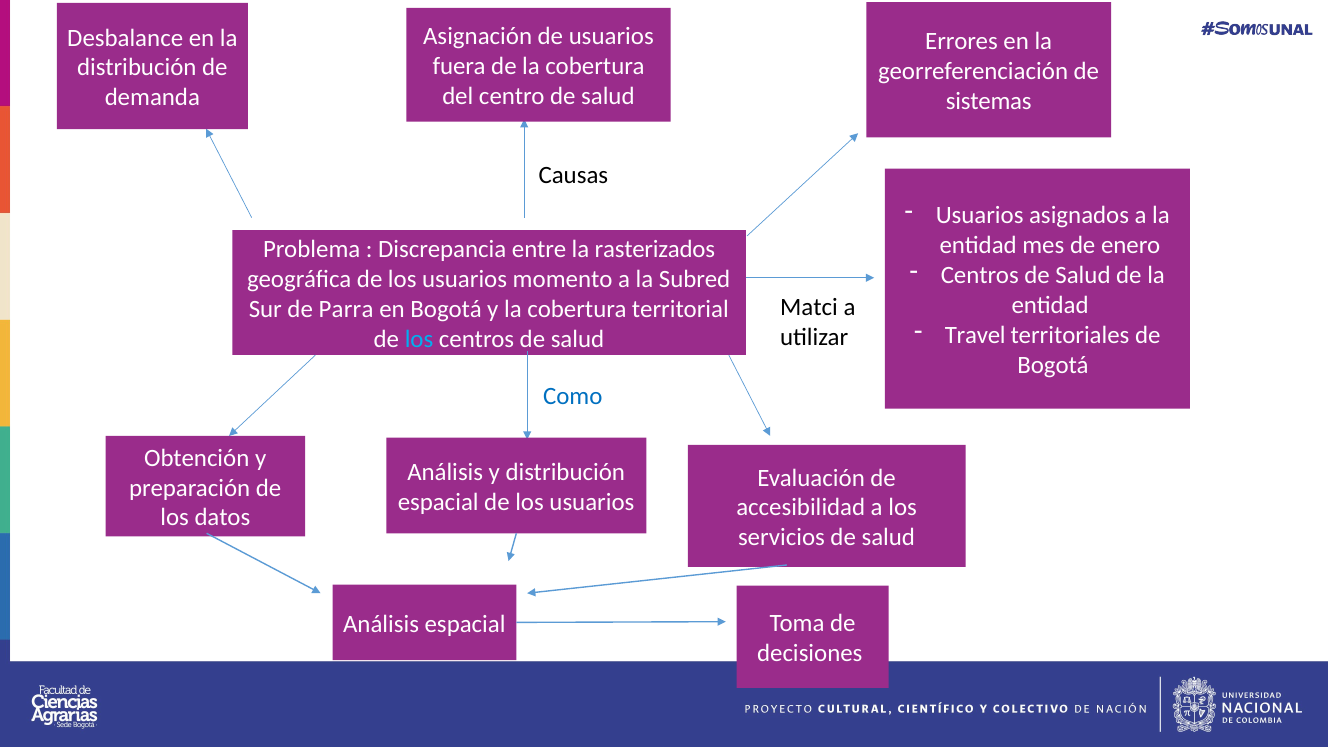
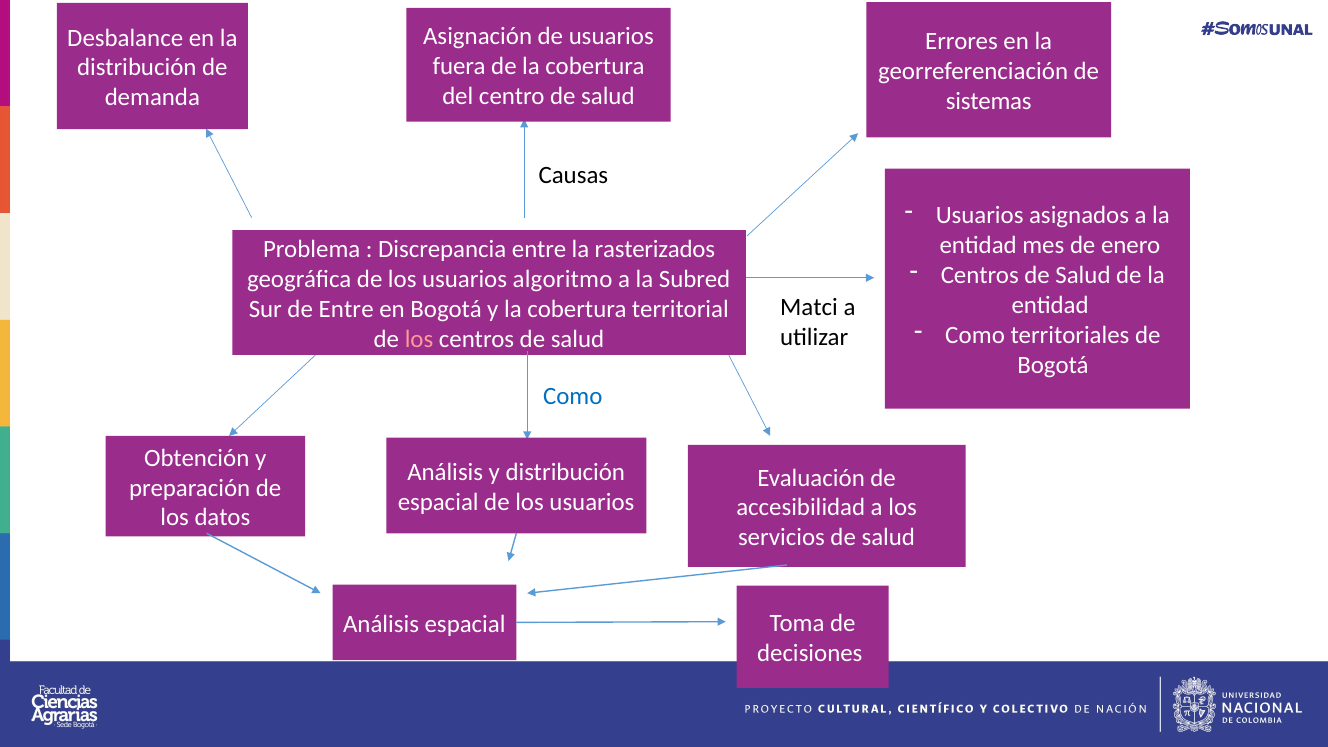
momento: momento -> algoritmo
de Parra: Parra -> Entre
Travel at (975, 335): Travel -> Como
los at (419, 339) colour: light blue -> pink
